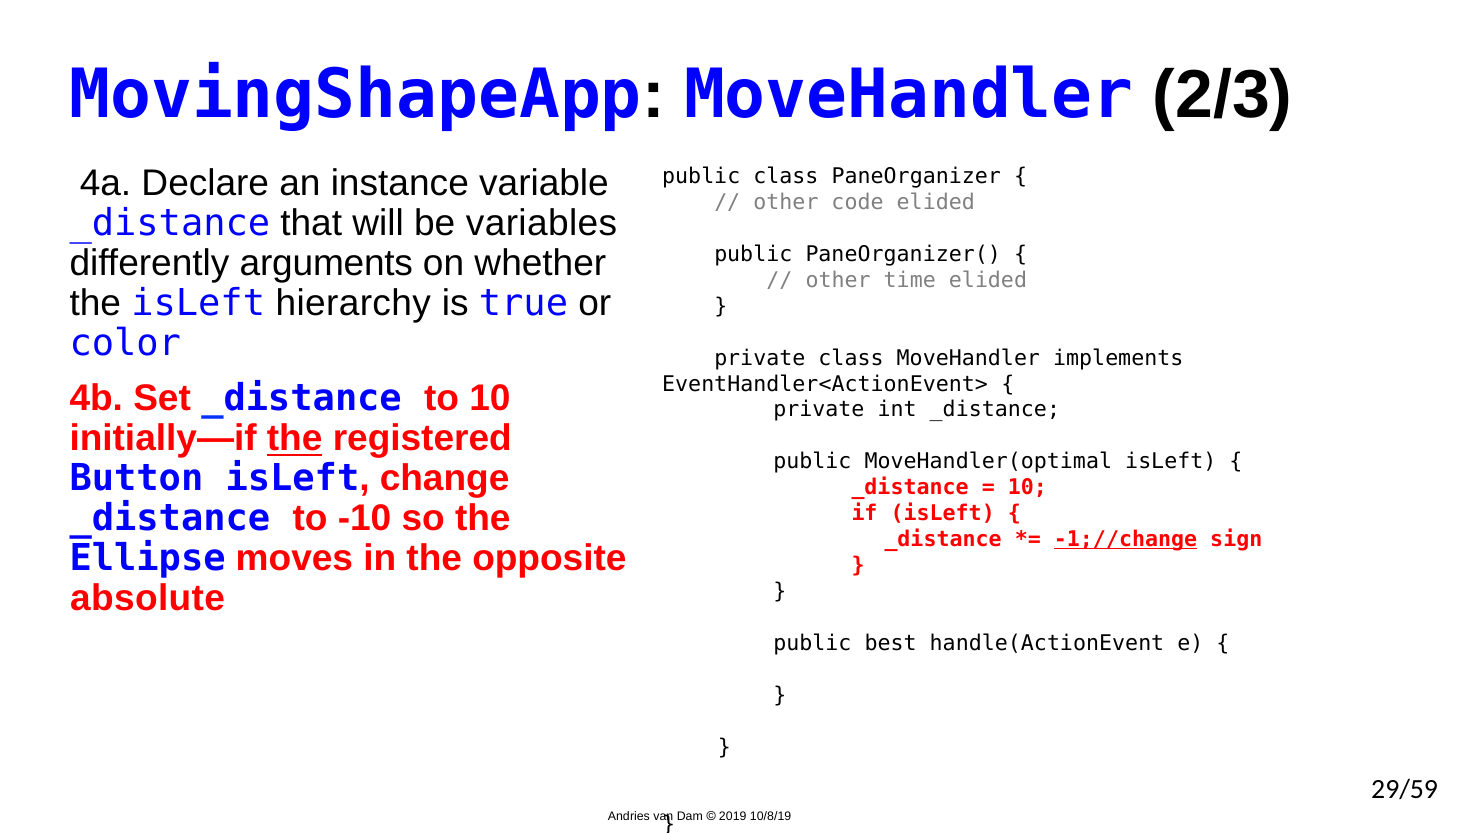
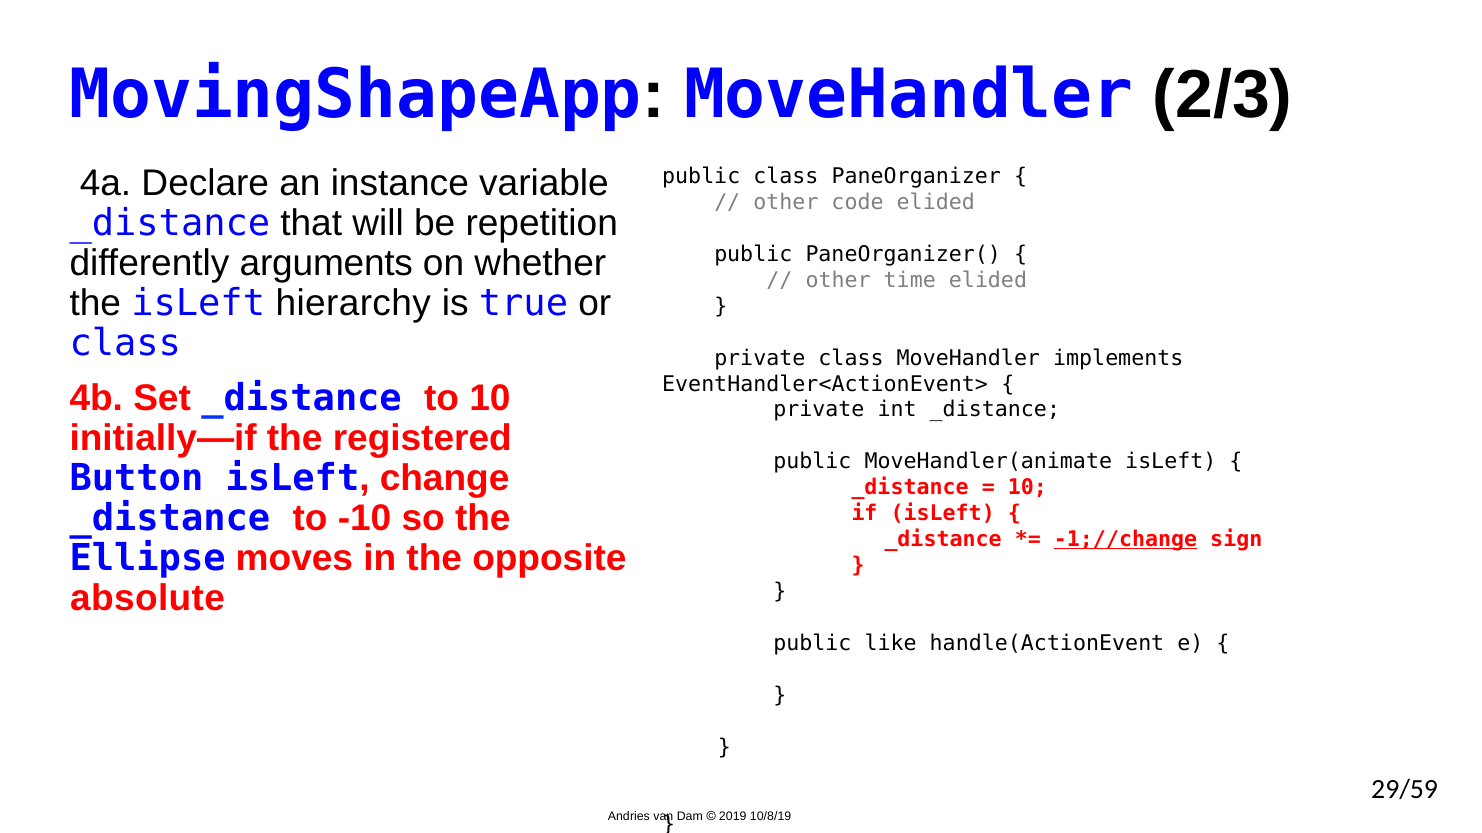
variables: variables -> repetition
color at (125, 344): color -> class
the at (295, 439) underline: present -> none
MoveHandler(optimal: MoveHandler(optimal -> MoveHandler(animate
best: best -> like
